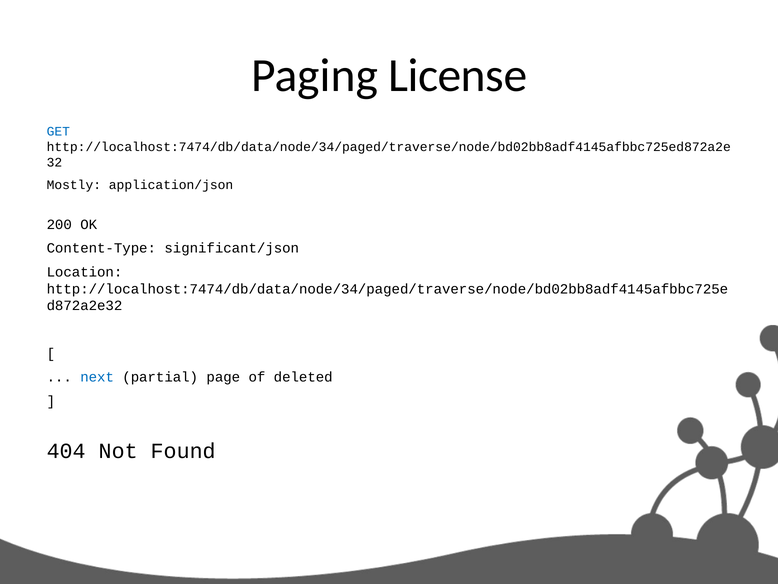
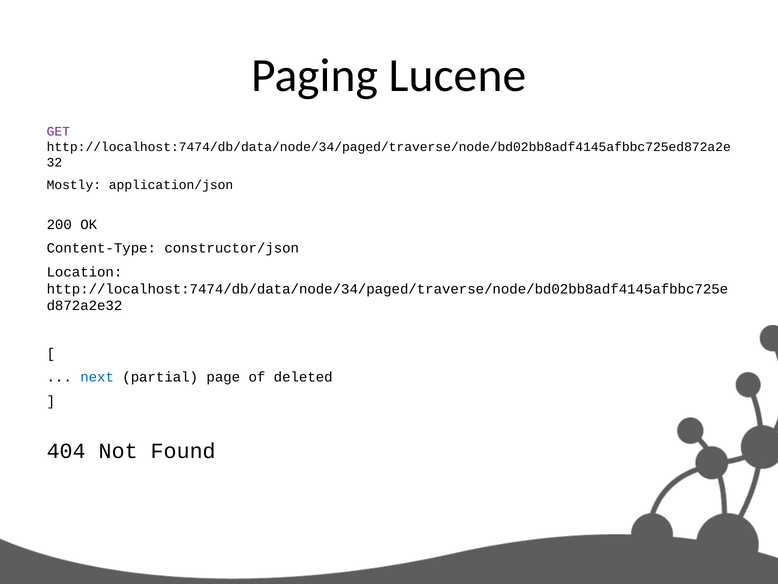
License: License -> Lucene
GET colour: blue -> purple
significant/json: significant/json -> constructor/json
